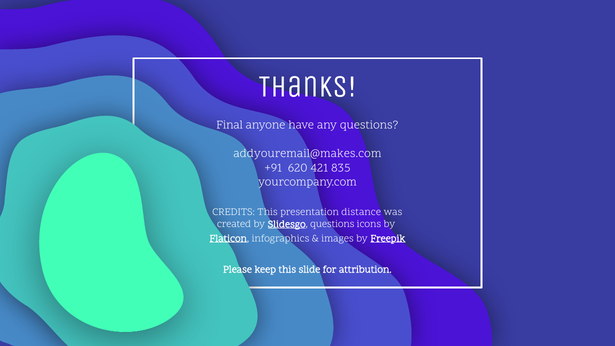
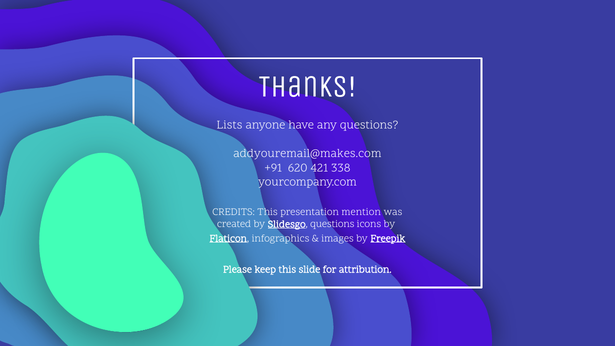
Final: Final -> Lists
835: 835 -> 338
distance: distance -> mention
